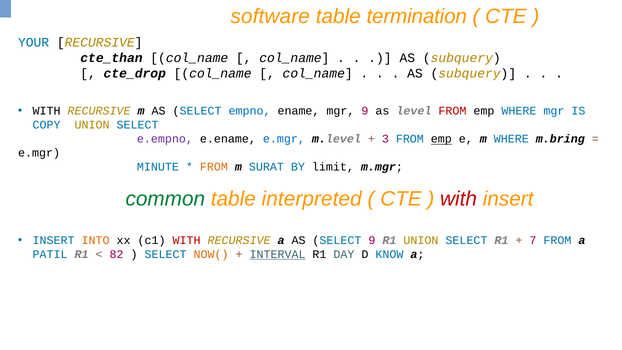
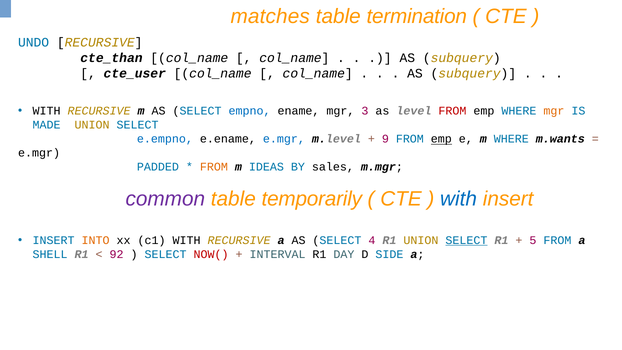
software: software -> matches
YOUR: YOUR -> UNDO
cte_drop: cte_drop -> cte_user
mgr 9: 9 -> 3
mgr at (554, 111) colour: blue -> orange
COPY: COPY -> MADE
e.empno colour: purple -> blue
3: 3 -> 9
m.bring: m.bring -> m.wants
MINUTE: MINUTE -> PADDED
SURAT: SURAT -> IDEAS
limit: limit -> sales
common colour: green -> purple
interpreted: interpreted -> temporarily
with at (459, 199) colour: red -> blue
WITH at (187, 240) colour: red -> black
SELECT 9: 9 -> 4
SELECT at (466, 240) underline: none -> present
7: 7 -> 5
PATIL: PATIL -> SHELL
82: 82 -> 92
NOW( colour: orange -> red
INTERVAL underline: present -> none
KNOW: KNOW -> SIDE
